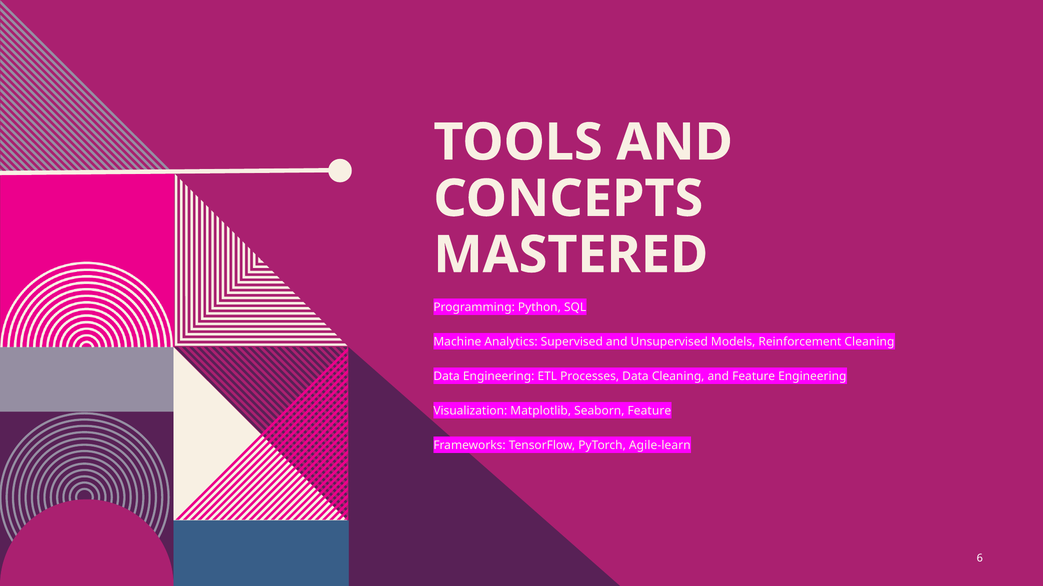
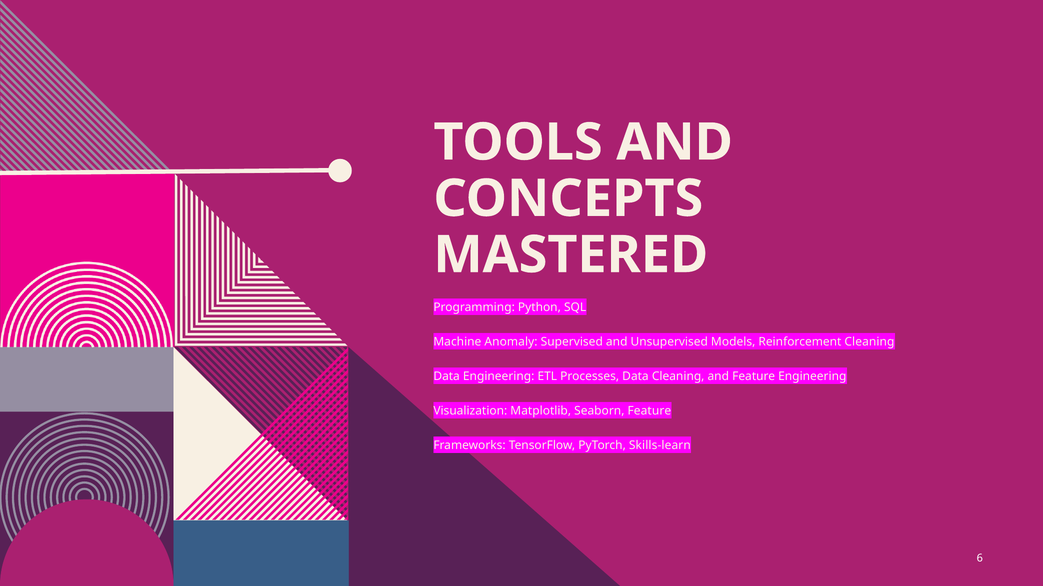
Analytics: Analytics -> Anomaly
Agile-learn: Agile-learn -> Skills-learn
